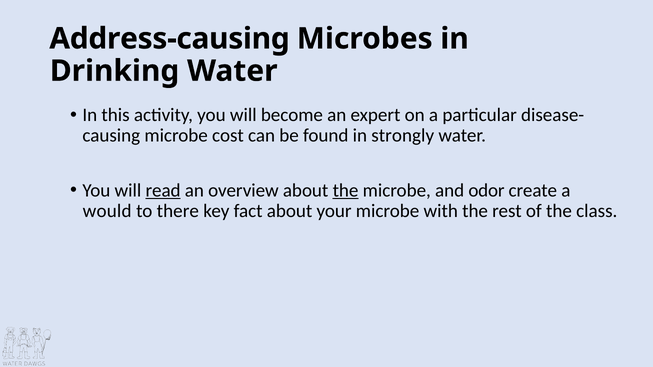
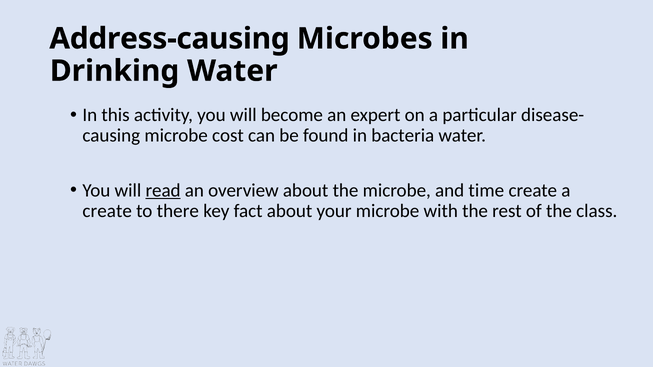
strongly: strongly -> bacteria
the at (346, 190) underline: present -> none
odor: odor -> time
would at (107, 211): would -> create
